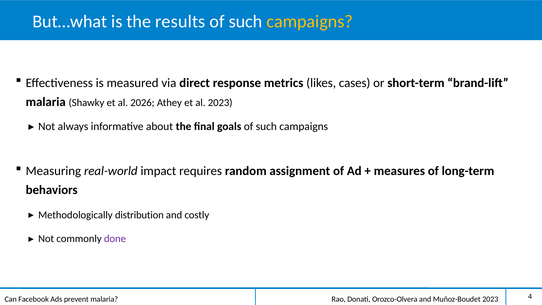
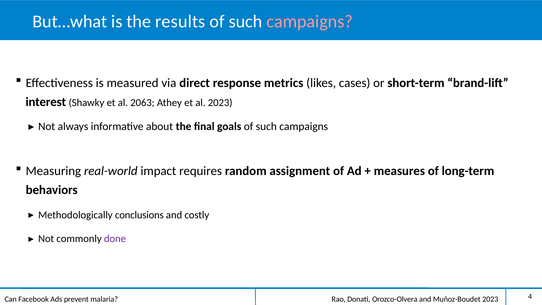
campaigns at (310, 21) colour: yellow -> pink
malaria at (46, 102): malaria -> interest
2026: 2026 -> 2063
distribution: distribution -> conclusions
